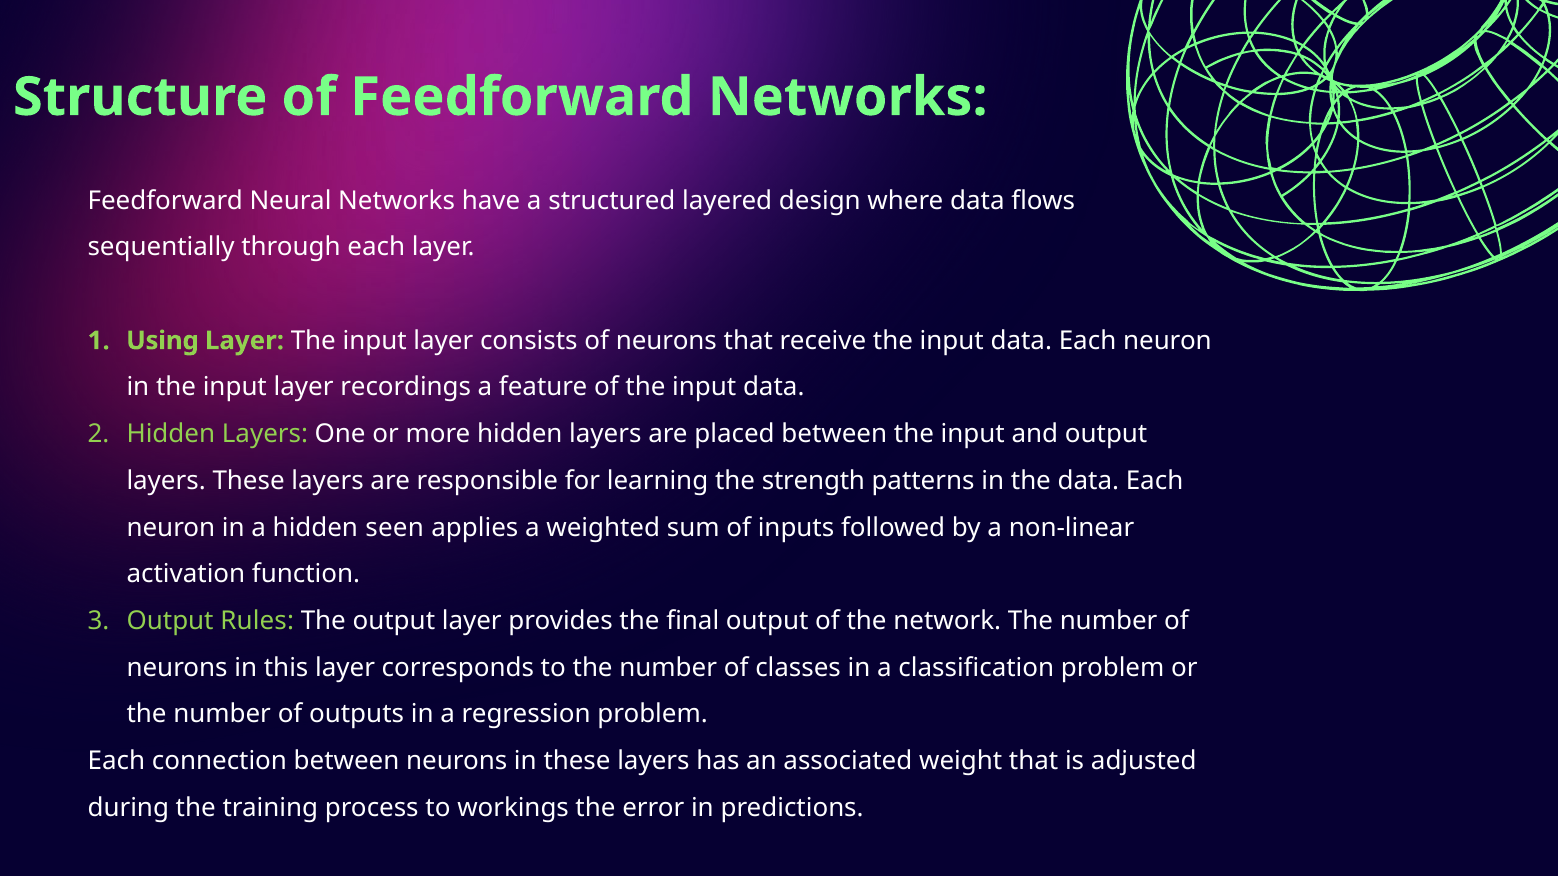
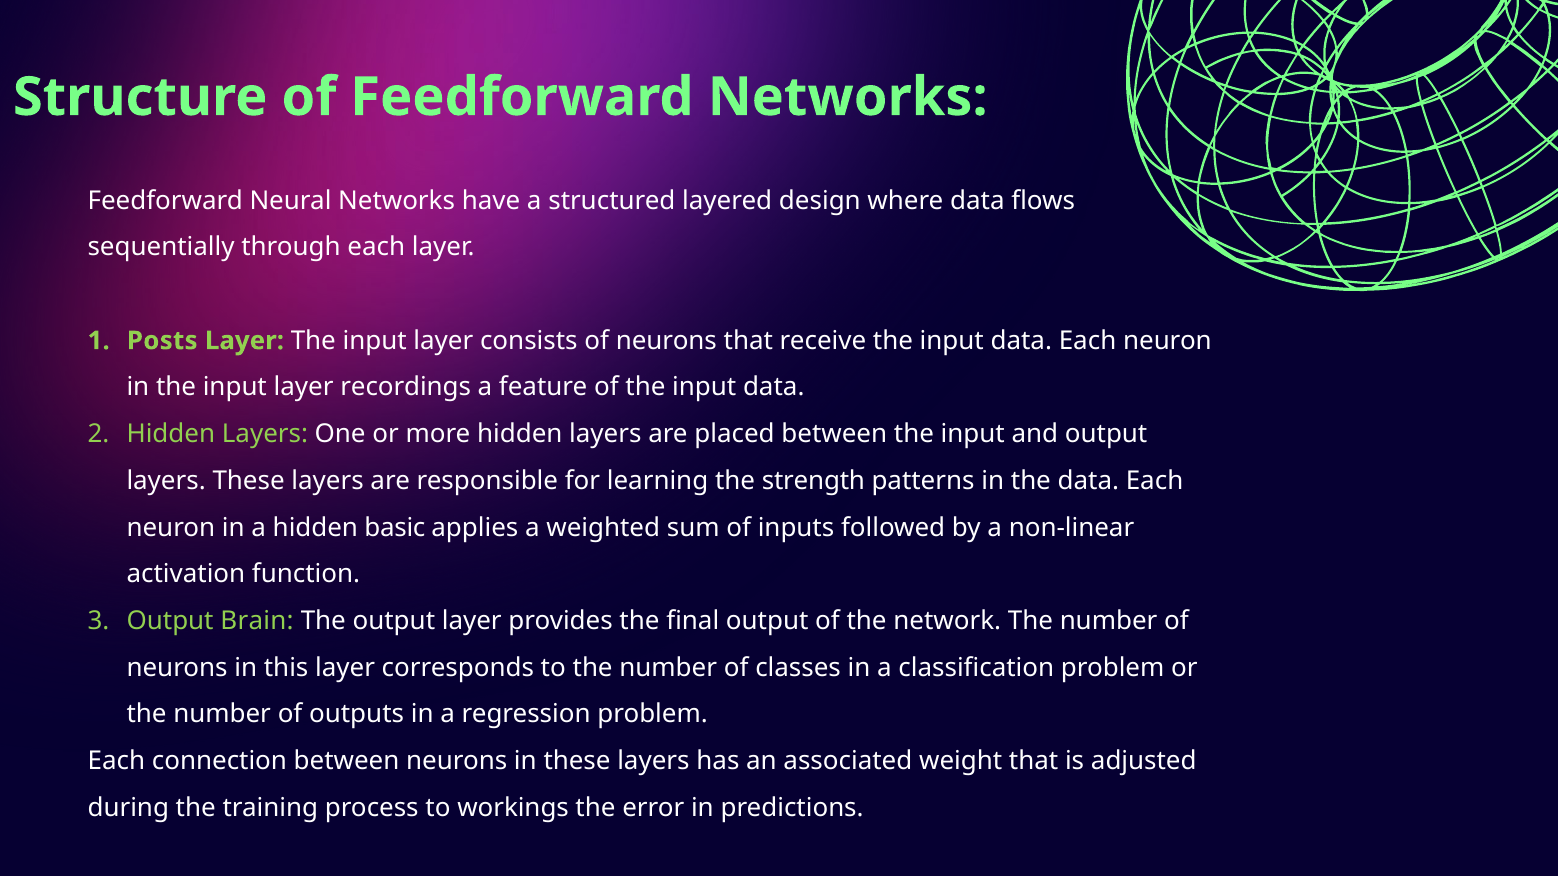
Using: Using -> Posts
seen: seen -> basic
Rules: Rules -> Brain
